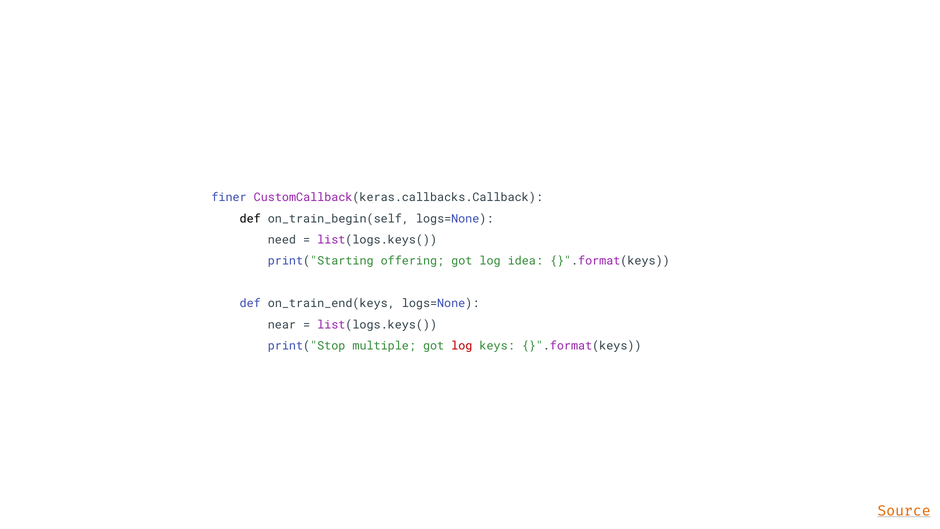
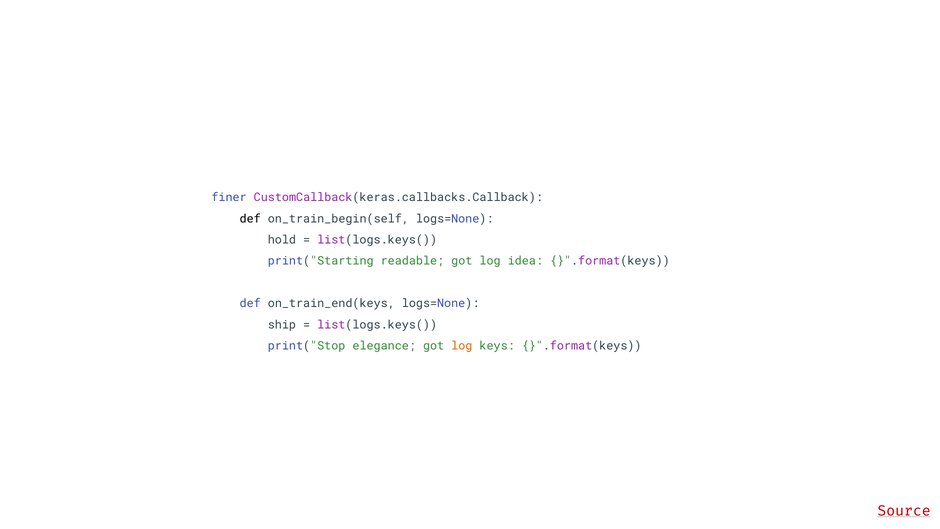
need: need -> hold
offering: offering -> readable
near: near -> ship
multiple: multiple -> elegance
log at (462, 346) colour: red -> orange
Source colour: orange -> red
